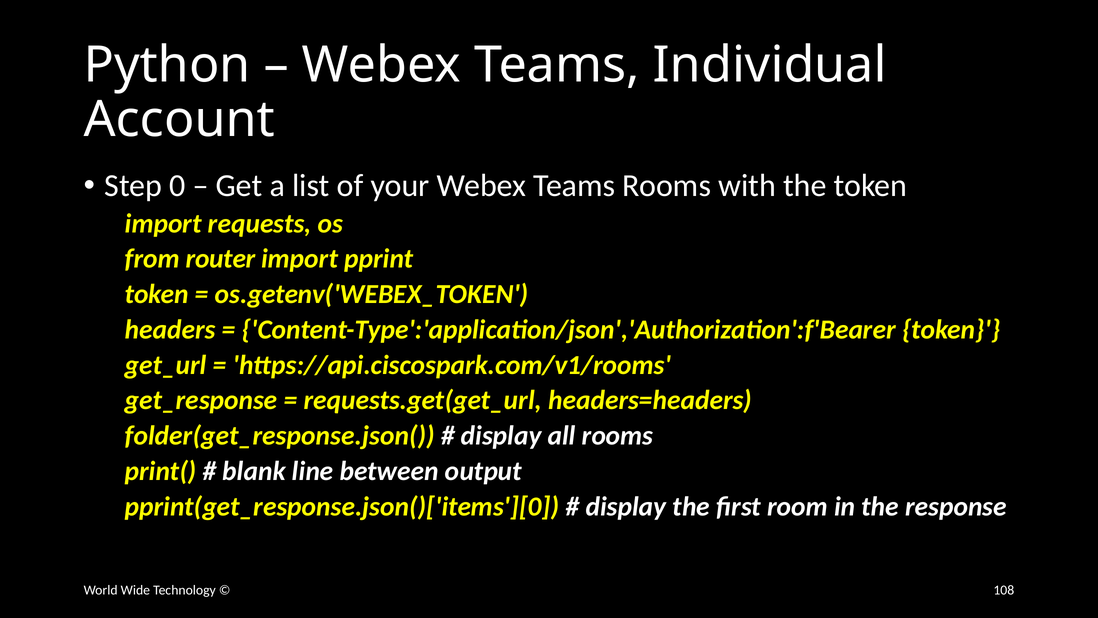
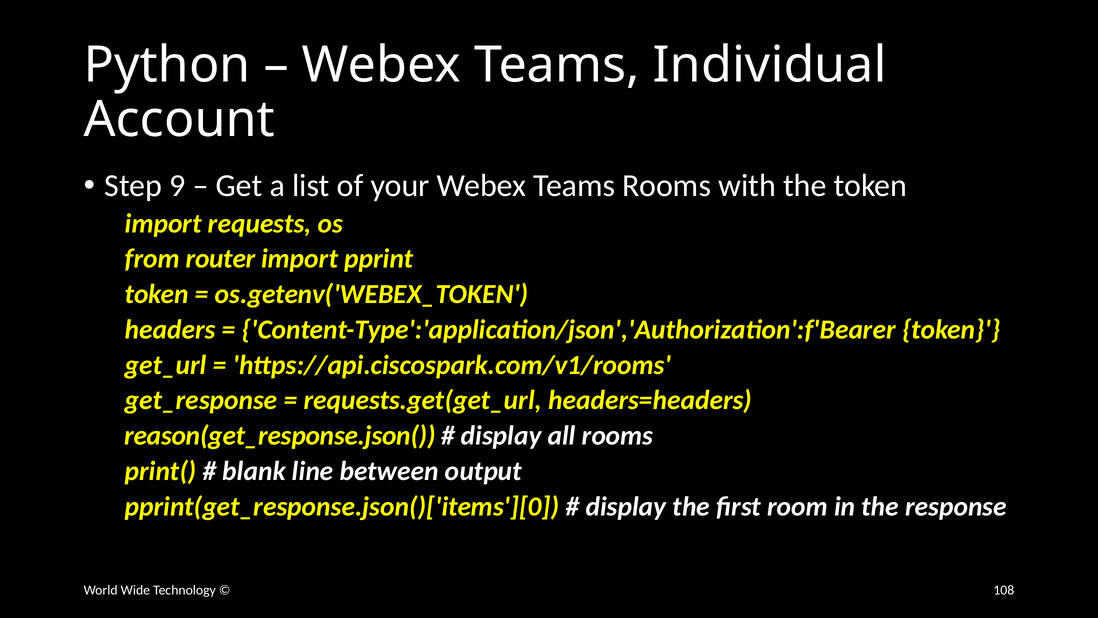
0: 0 -> 9
folder(get_response.json(: folder(get_response.json( -> reason(get_response.json(
